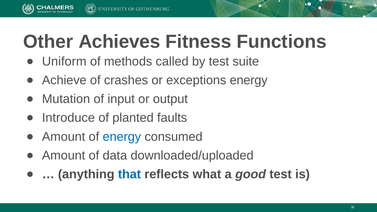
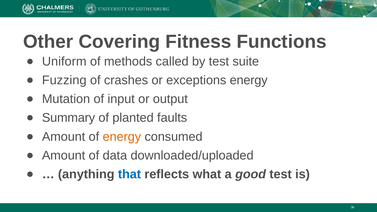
Achieves: Achieves -> Covering
Achieve: Achieve -> Fuzzing
Introduce: Introduce -> Summary
energy at (122, 137) colour: blue -> orange
